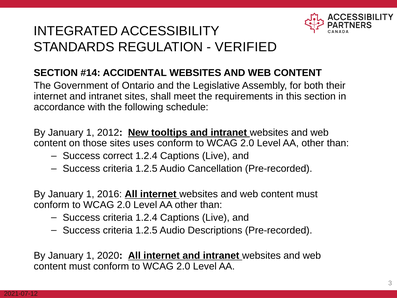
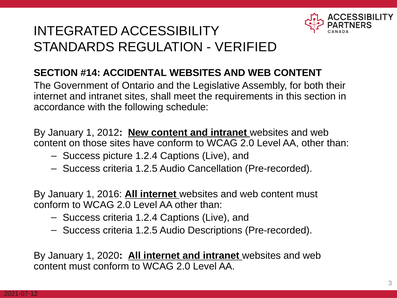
New tooltips: tooltips -> content
uses: uses -> have
correct: correct -> picture
